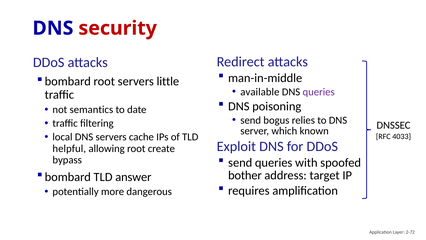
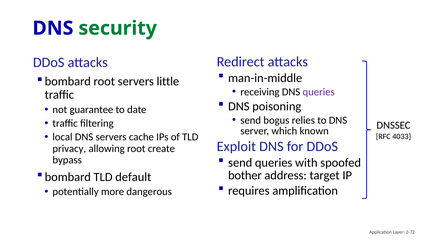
security colour: red -> green
available: available -> receiving
semantics: semantics -> guarantee
helpful: helpful -> privacy
answer: answer -> default
